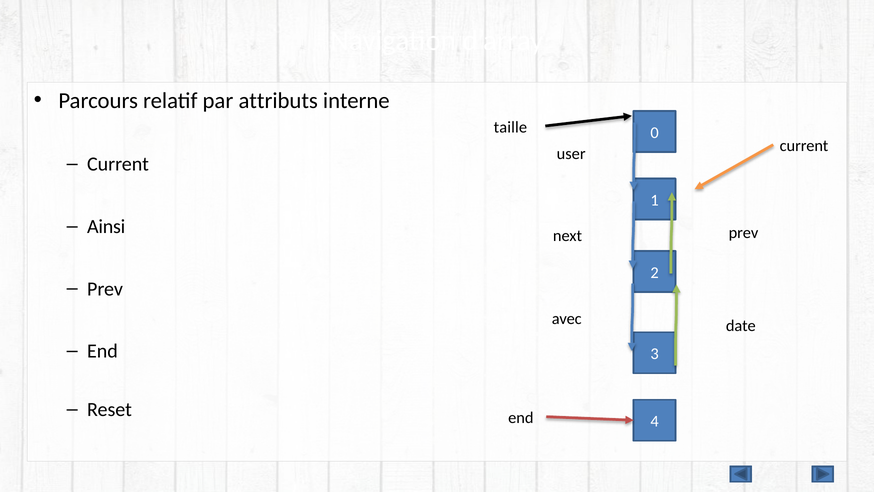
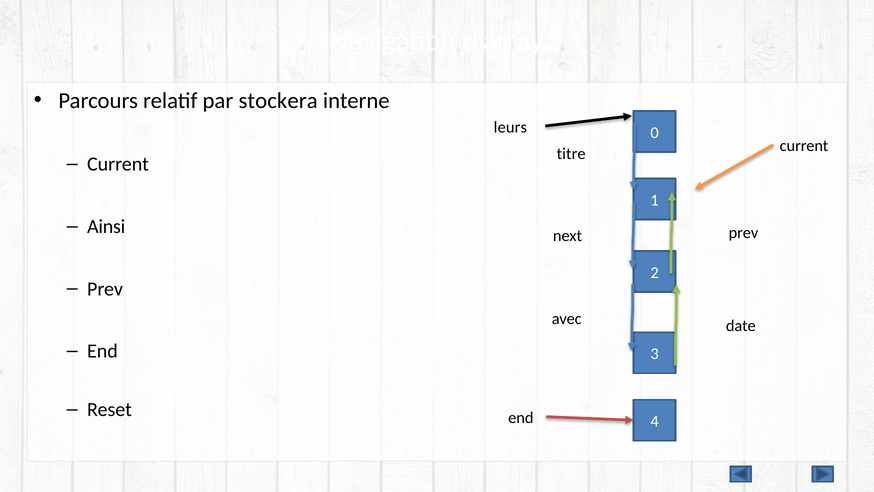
attributs: attributs -> stockera
taille: taille -> leurs
user: user -> titre
